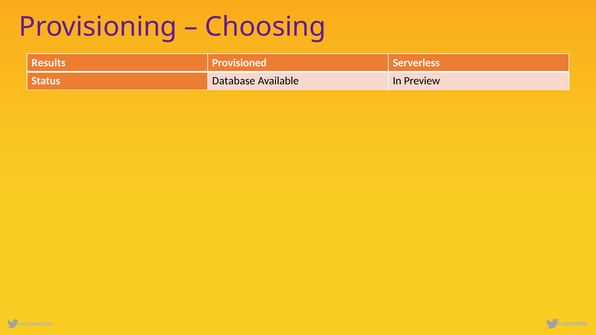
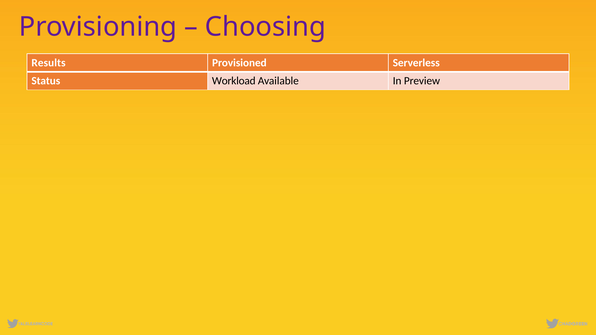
Database: Database -> Workload
